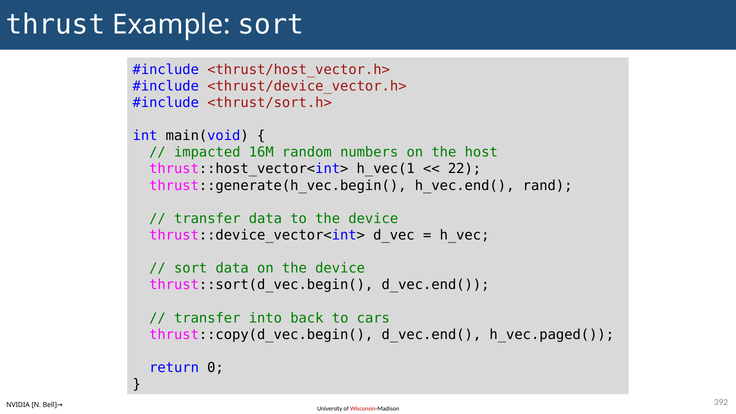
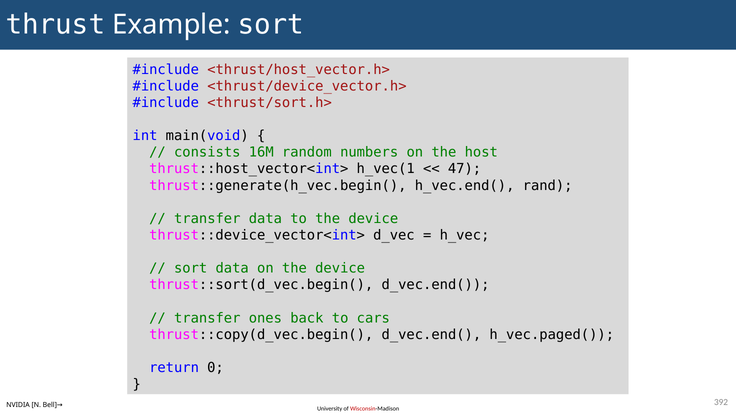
impacted: impacted -> consists
22: 22 -> 47
into: into -> ones
